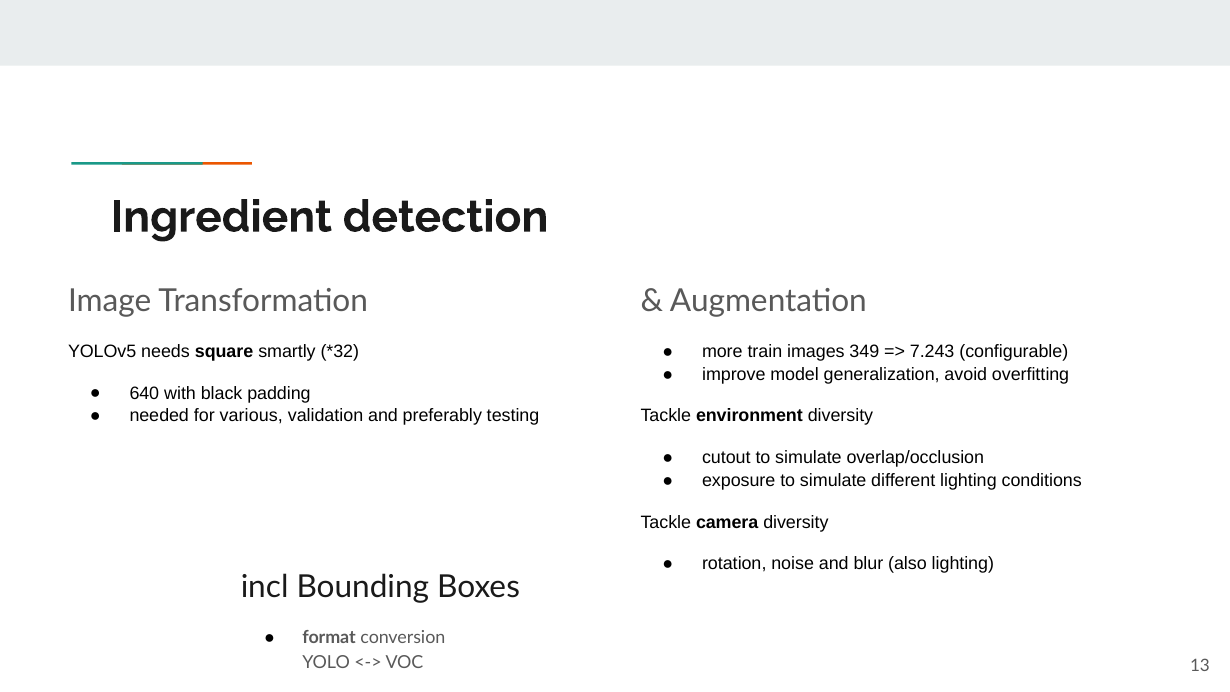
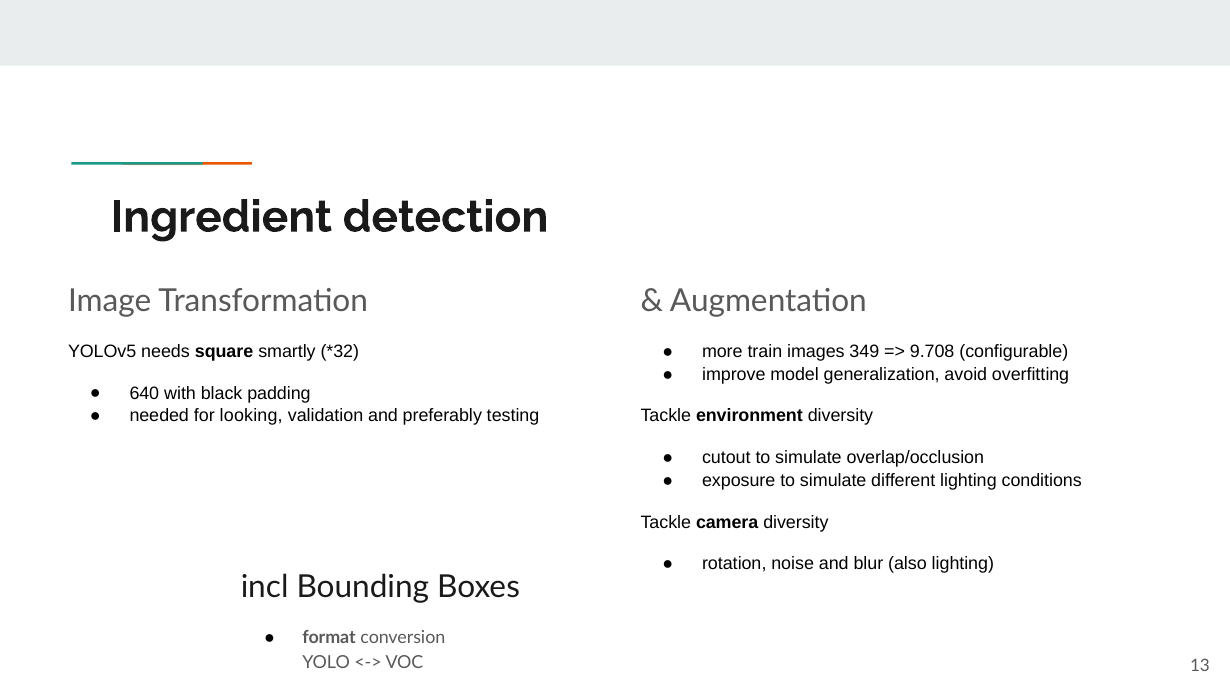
7.243: 7.243 -> 9.708
various: various -> looking
